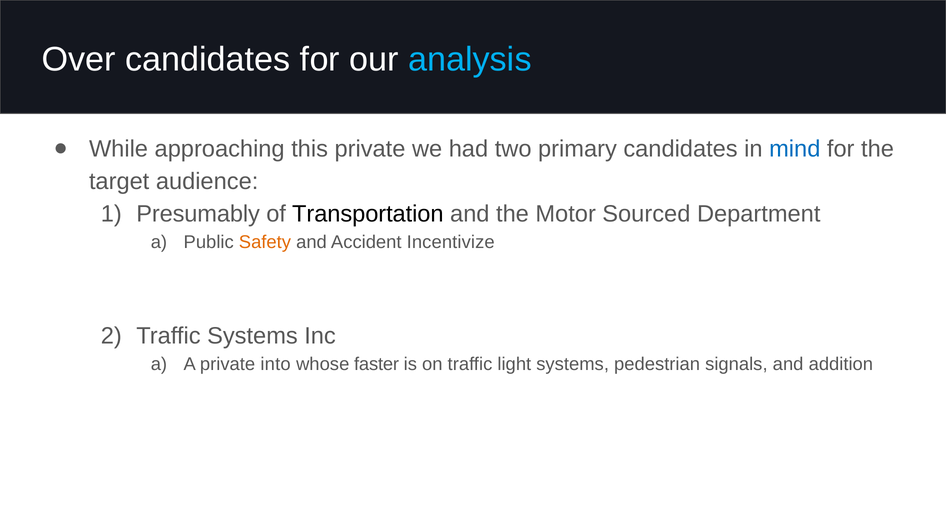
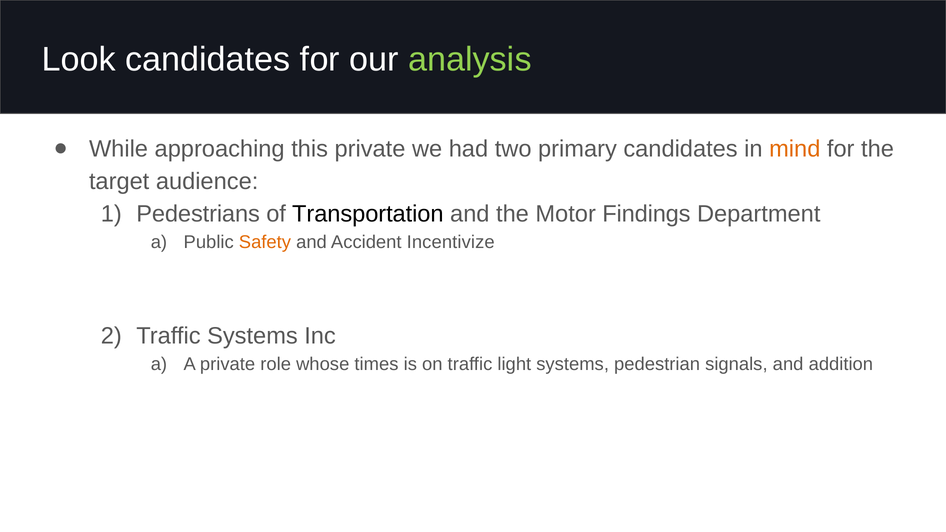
Over: Over -> Look
analysis colour: light blue -> light green
mind colour: blue -> orange
Presumably: Presumably -> Pedestrians
Sourced: Sourced -> Findings
into: into -> role
faster: faster -> times
